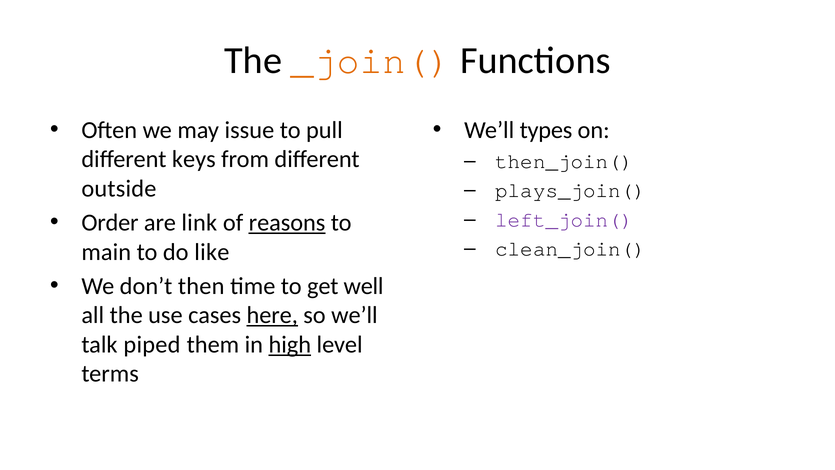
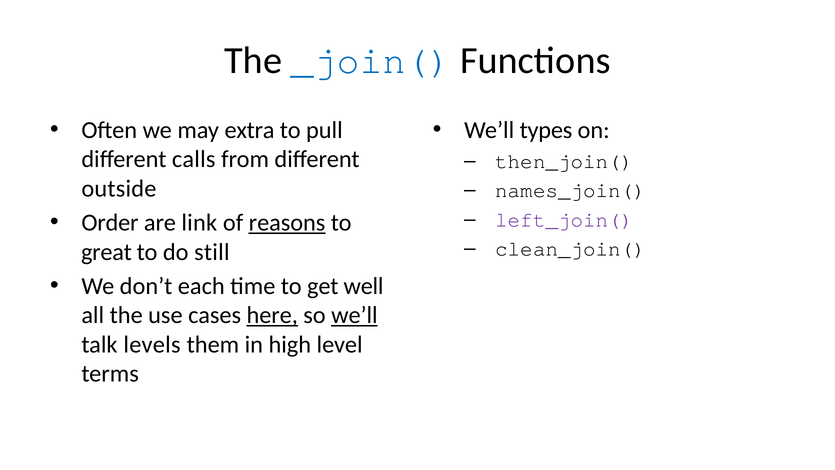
_join( colour: orange -> blue
issue: issue -> extra
keys: keys -> calls
plays_join(: plays_join( -> names_join(
main: main -> great
like: like -> still
then: then -> each
we’ll at (354, 315) underline: none -> present
piped: piped -> levels
high underline: present -> none
